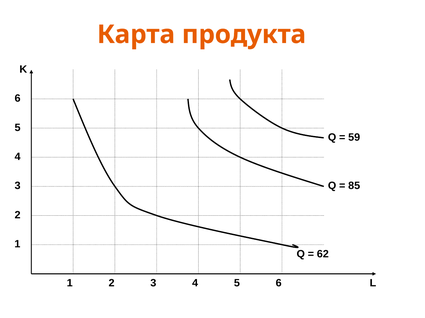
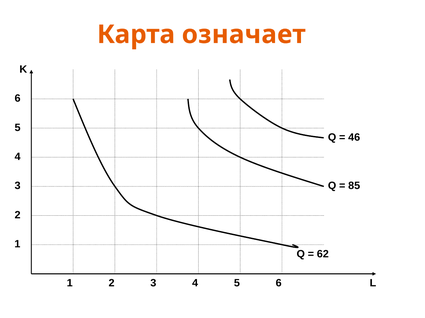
продукта: продукта -> означает
59: 59 -> 46
